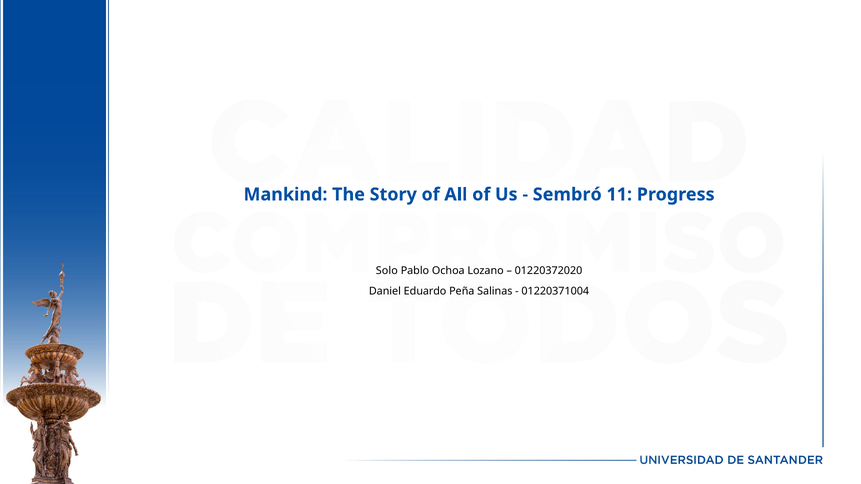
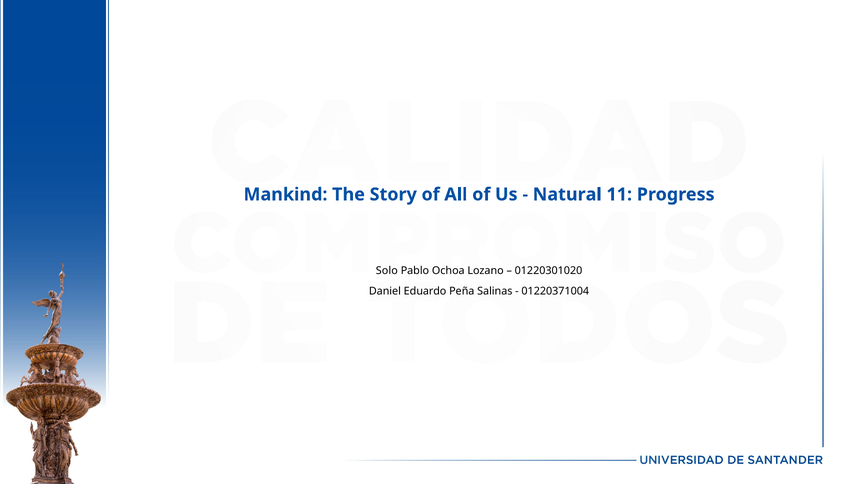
Sembró: Sembró -> Natural
01220372020: 01220372020 -> 01220301020
